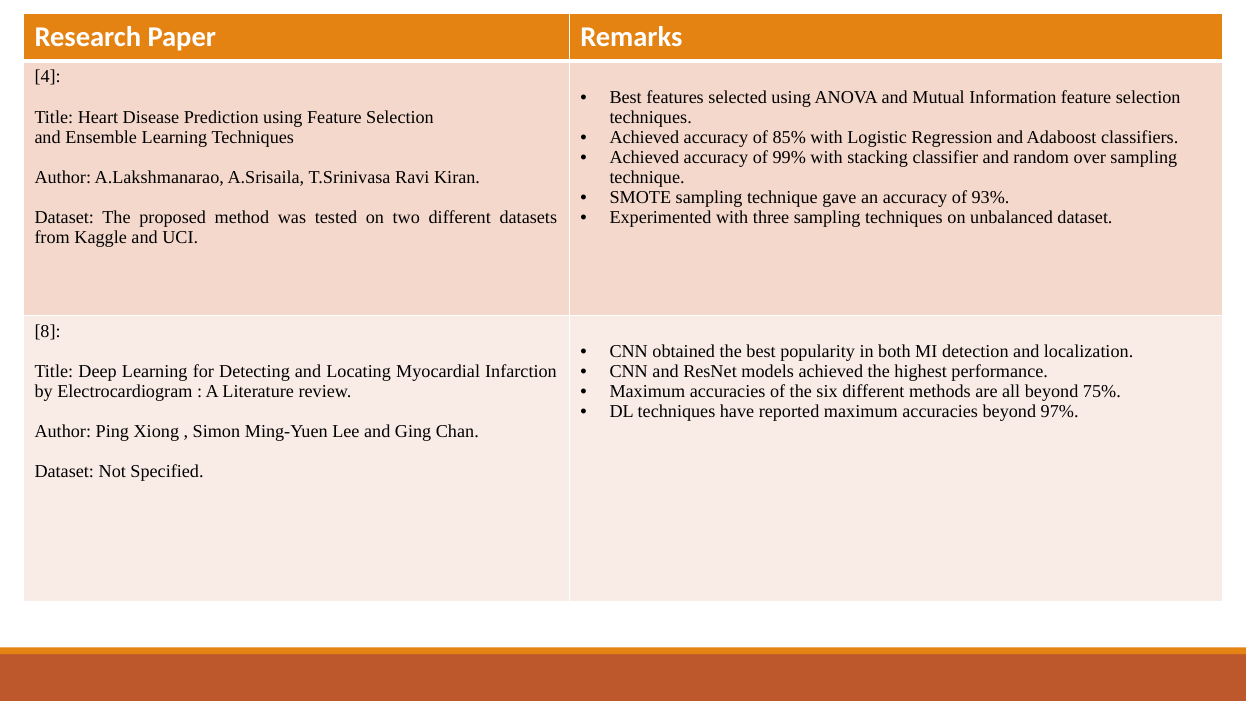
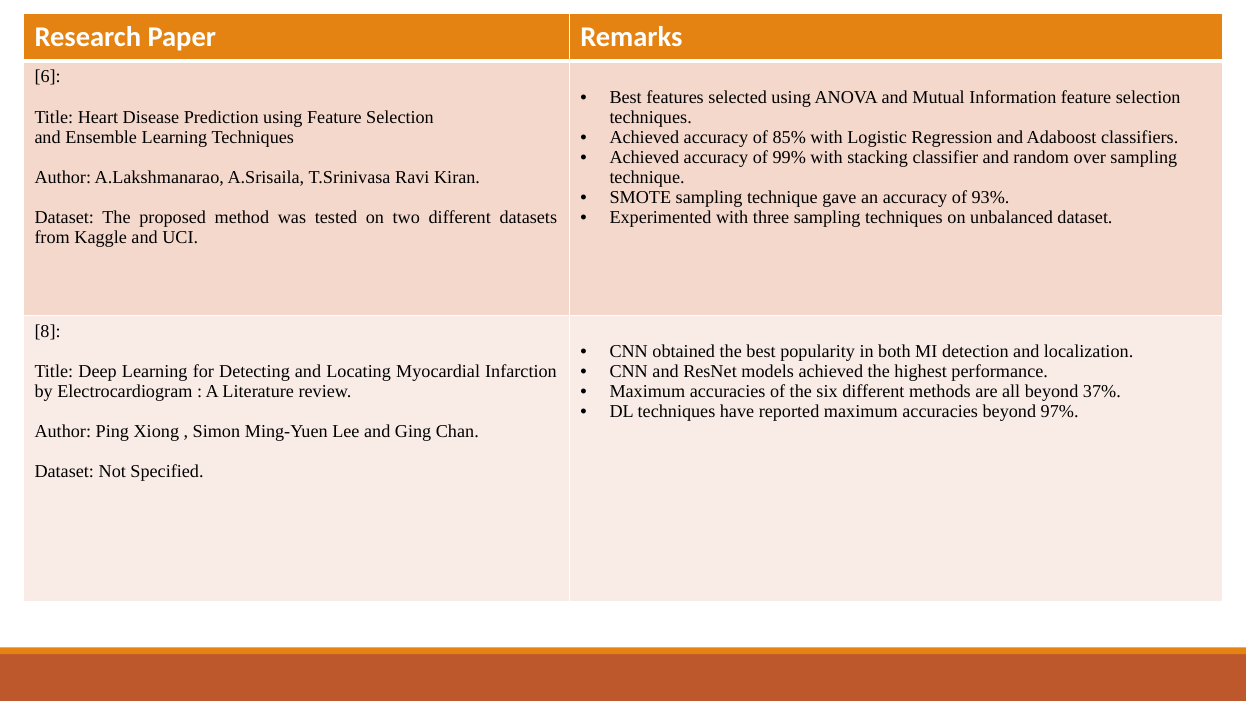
4: 4 -> 6
75%: 75% -> 37%
